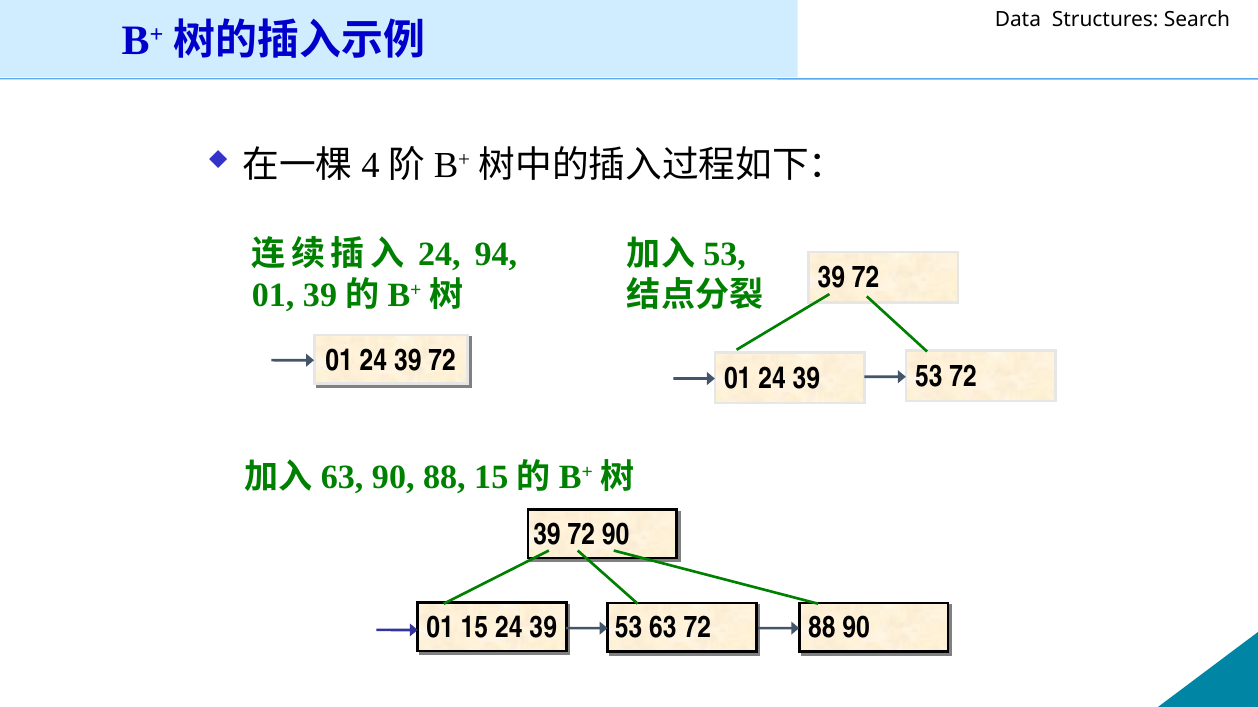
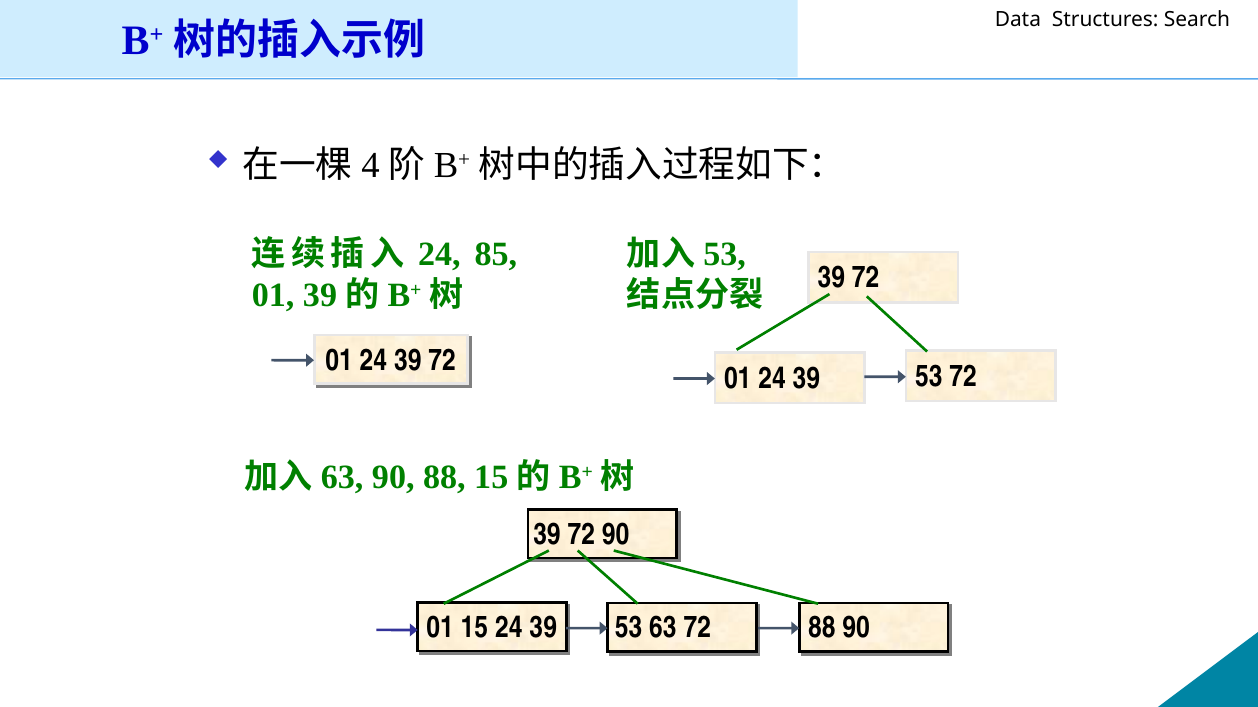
94: 94 -> 85
